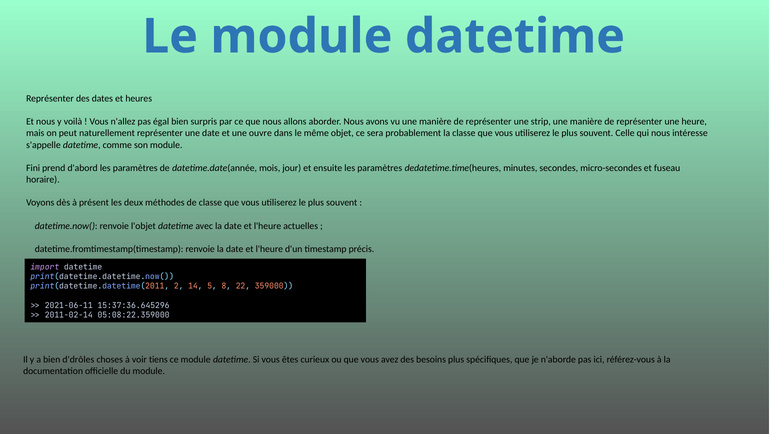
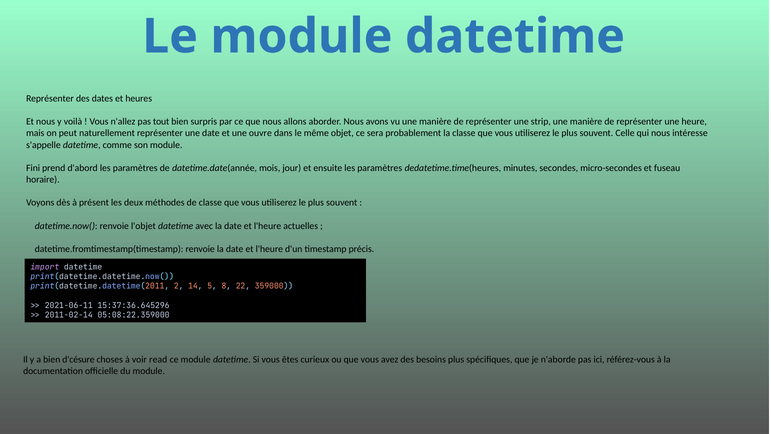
égal: égal -> tout
d'drôles: d'drôles -> d'césure
tiens: tiens -> read
